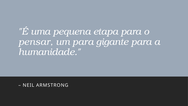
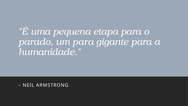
pensar: pensar -> parado
